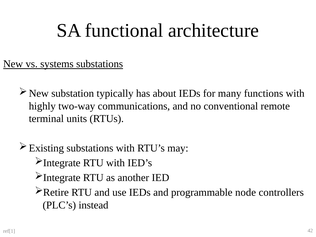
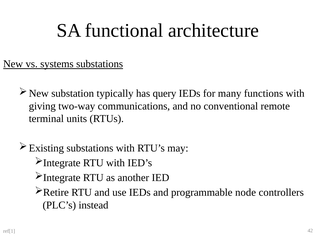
about: about -> query
highly: highly -> giving
